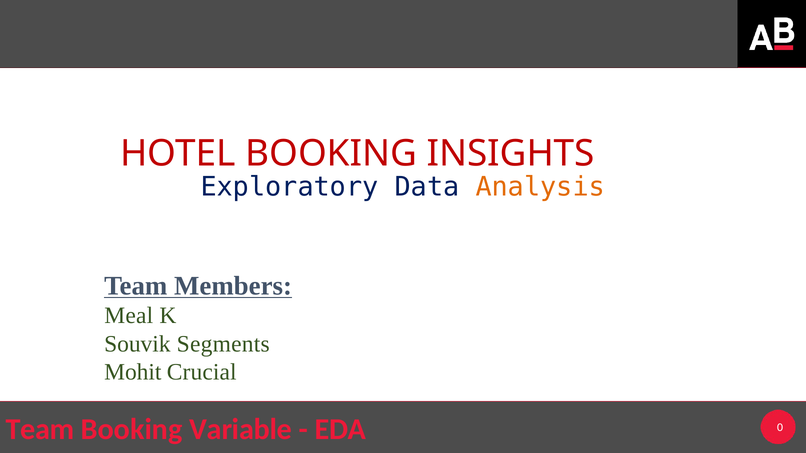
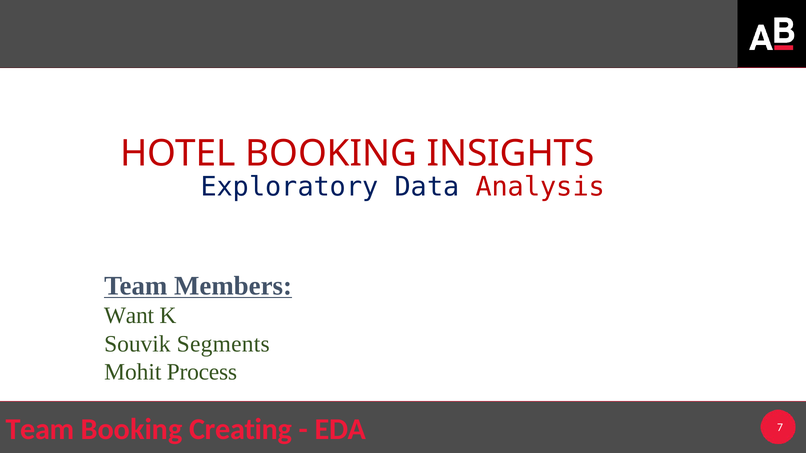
Analysis colour: orange -> red
Meal: Meal -> Want
Crucial: Crucial -> Process
Variable: Variable -> Creating
0: 0 -> 7
